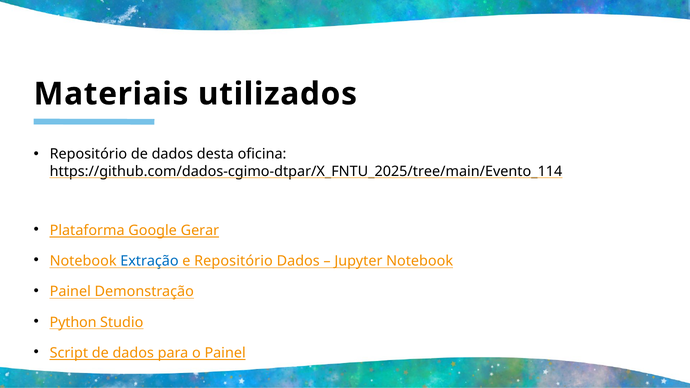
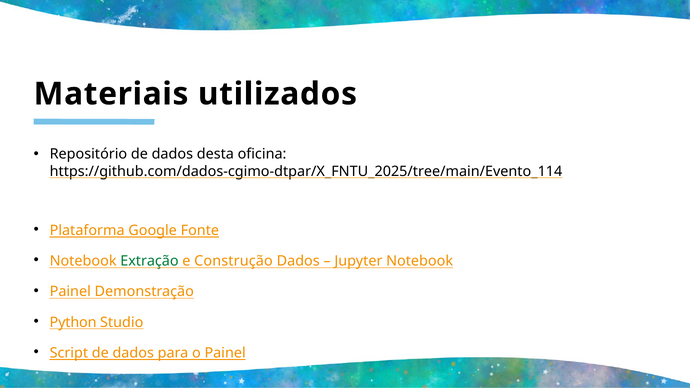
Gerar: Gerar -> Fonte
Extração colour: blue -> green
e Repositório: Repositório -> Construção
